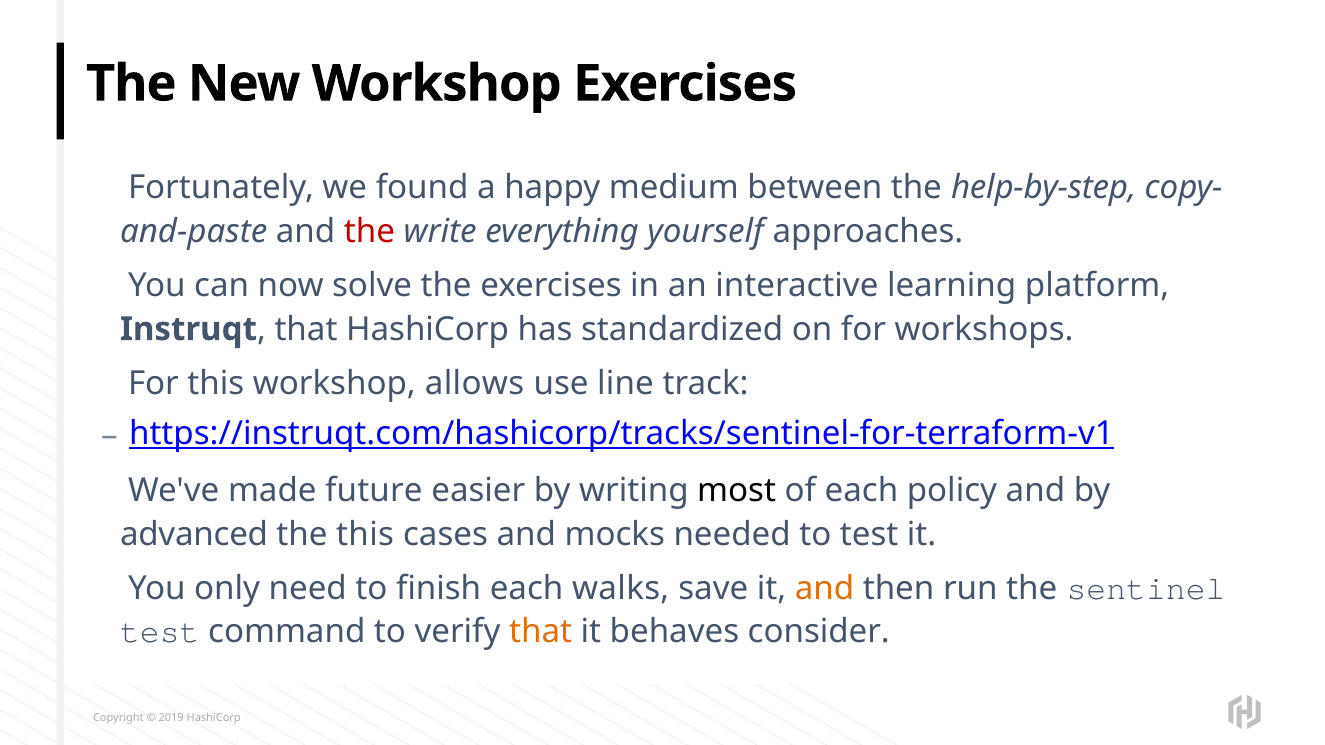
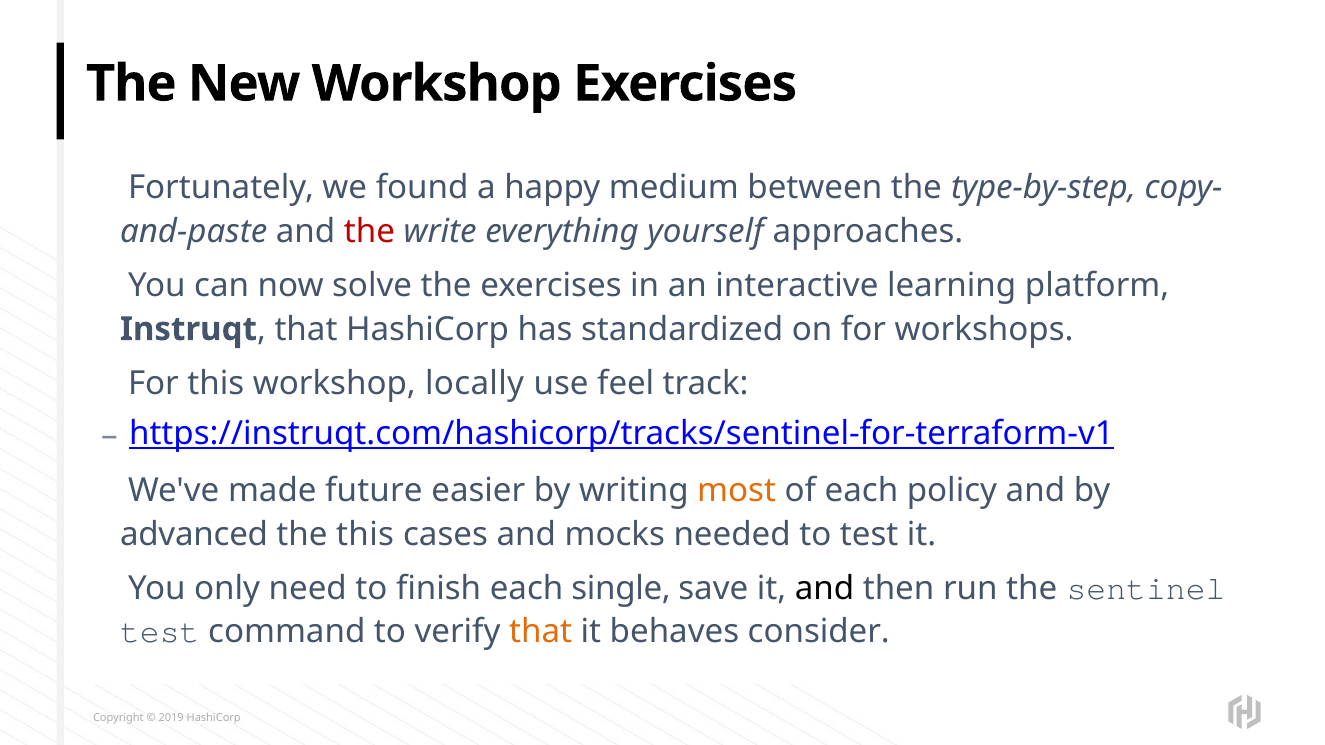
help-by-step: help-by-step -> type-by-step
allows: allows -> locally
line: line -> feel
most colour: black -> orange
walks: walks -> single
and at (825, 589) colour: orange -> black
